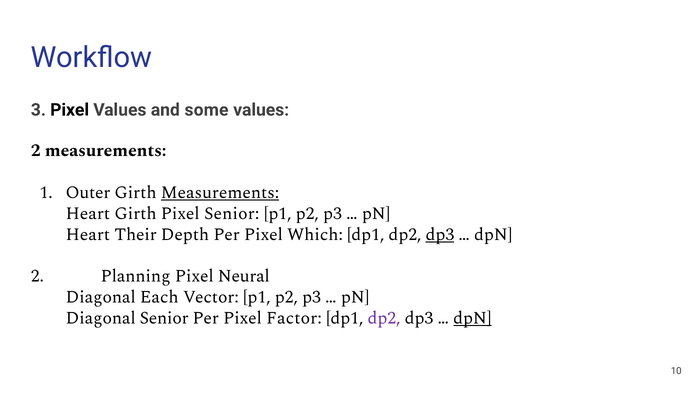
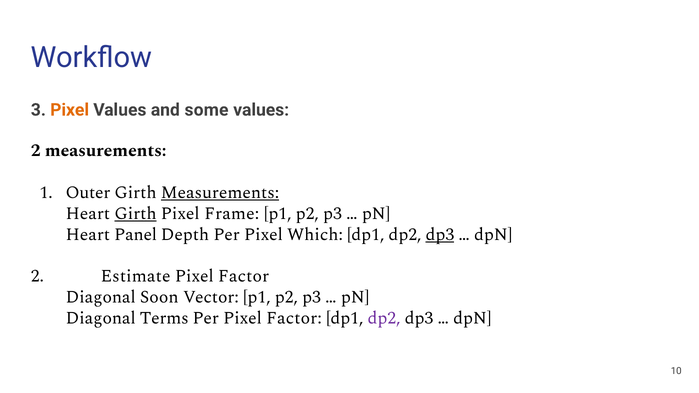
Pixel at (70, 110) colour: black -> orange
Girth at (135, 213) underline: none -> present
Pixel Senior: Senior -> Frame
Their: Their -> Panel
Planning: Planning -> Estimate
Neural at (244, 276): Neural -> Factor
Each: Each -> Soon
Diagonal Senior: Senior -> Terms
dpN at (472, 318) underline: present -> none
